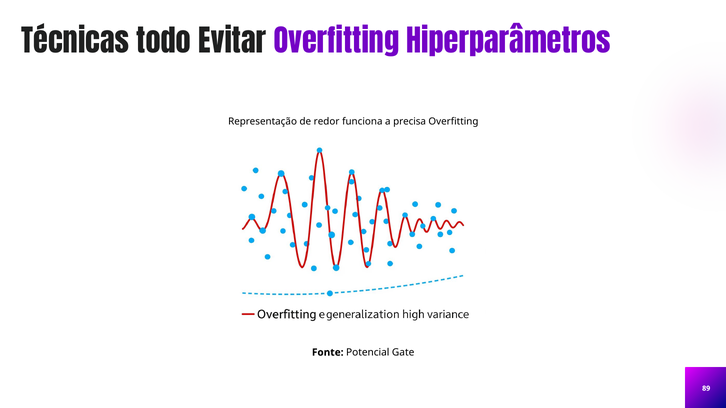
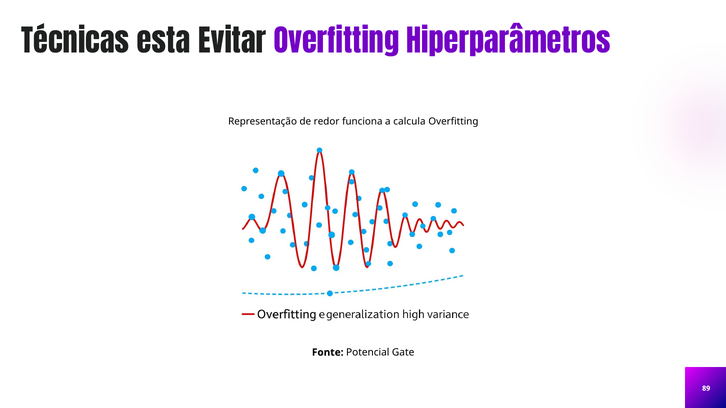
todo: todo -> esta
precisa: precisa -> calcula
